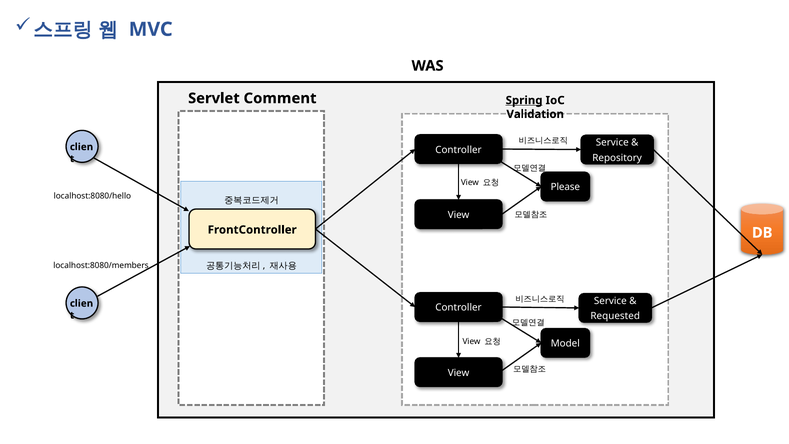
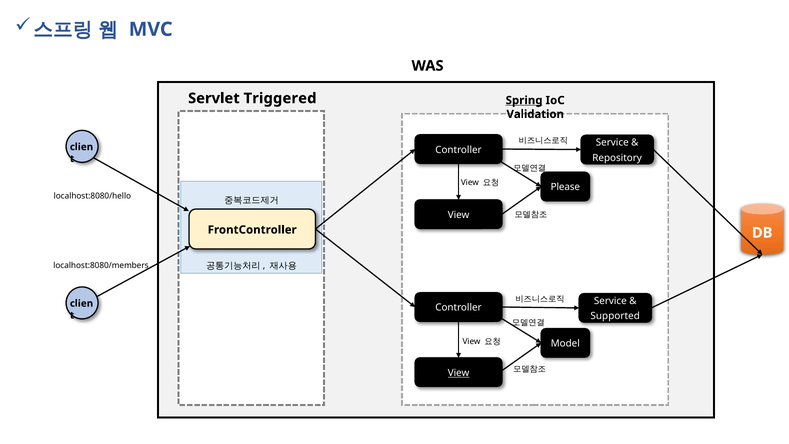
Comment: Comment -> Triggered
Requested: Requested -> Supported
View at (459, 373) underline: none -> present
